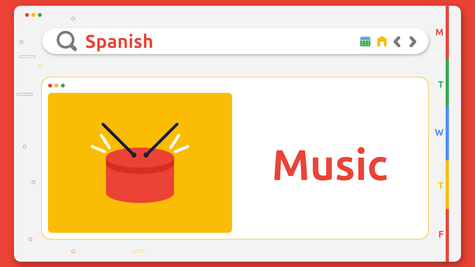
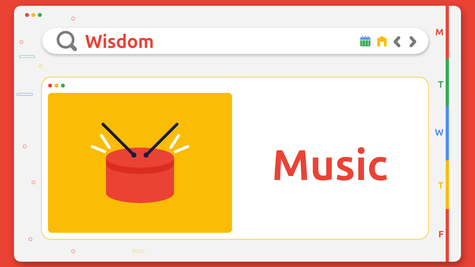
Spanish: Spanish -> Wisdom
